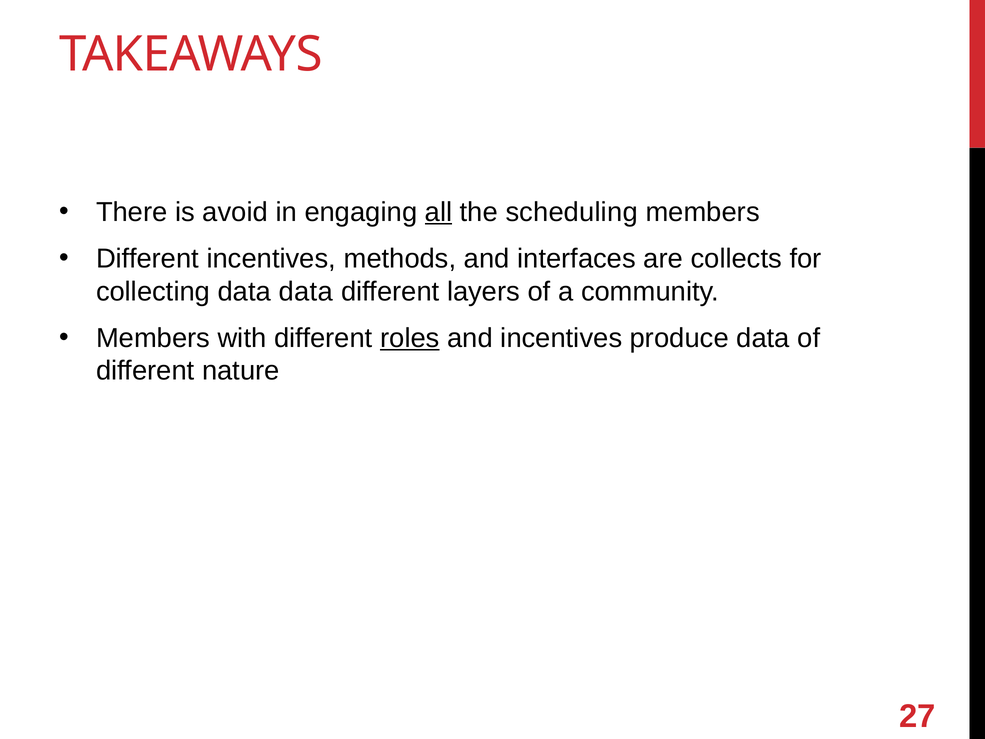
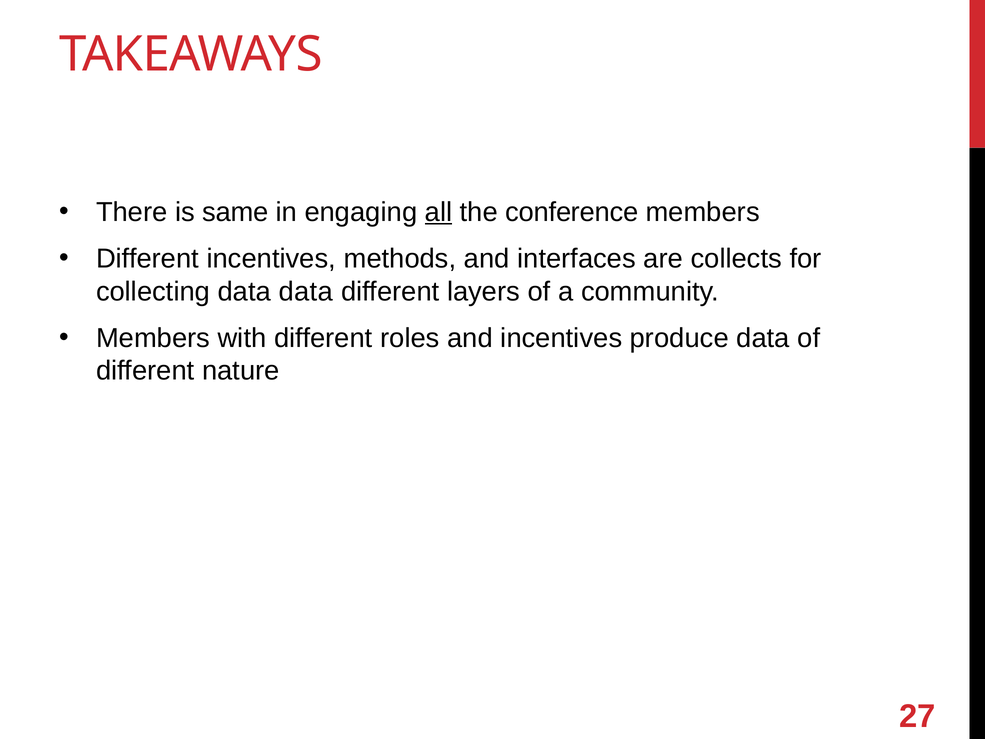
avoid: avoid -> same
scheduling: scheduling -> conference
roles underline: present -> none
